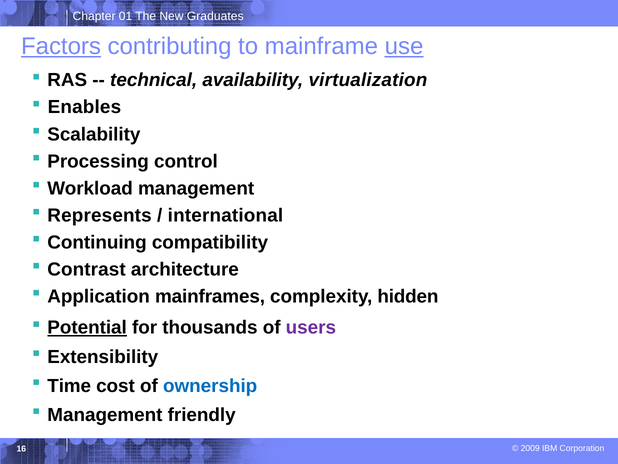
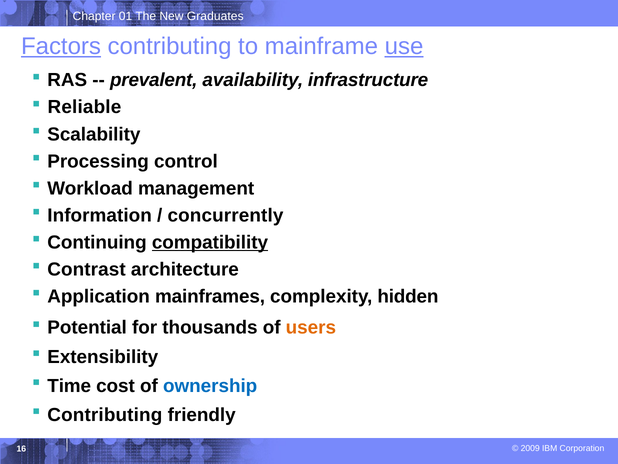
technical: technical -> prevalent
virtualization: virtualization -> infrastructure
Enables: Enables -> Reliable
Represents: Represents -> Information
international: international -> concurrently
compatibility underline: none -> present
Potential underline: present -> none
users colour: purple -> orange
Management at (105, 415): Management -> Contributing
